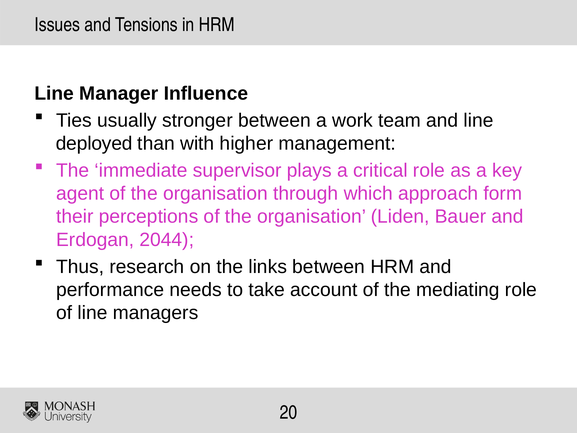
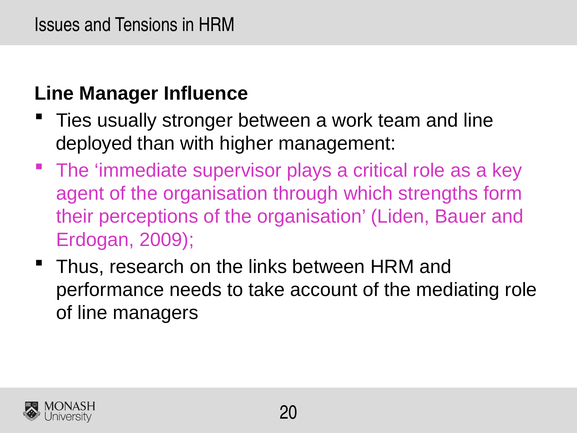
approach: approach -> strengths
2044: 2044 -> 2009
